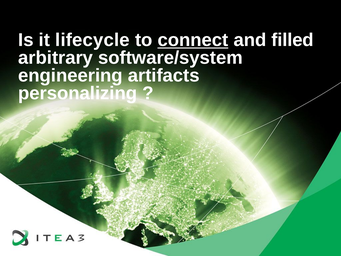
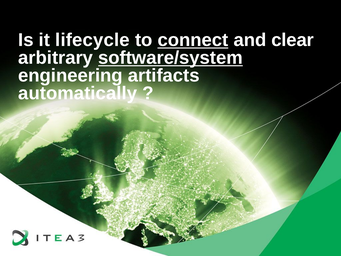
filled: filled -> clear
software/system underline: none -> present
personalizing: personalizing -> automatically
